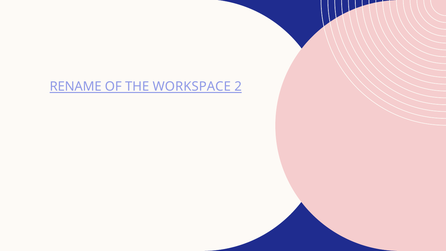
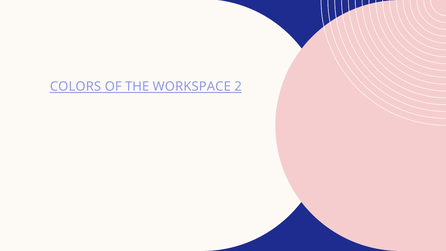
RENAME: RENAME -> COLORS
